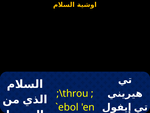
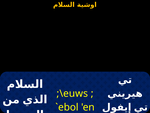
;\throu: ;\throu -> ;\euws
